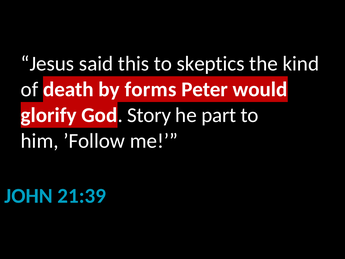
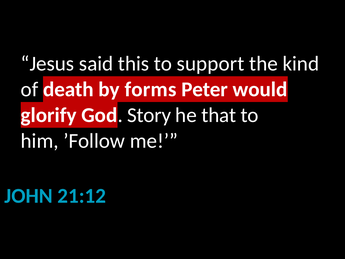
skeptics: skeptics -> support
part: part -> that
21:39: 21:39 -> 21:12
